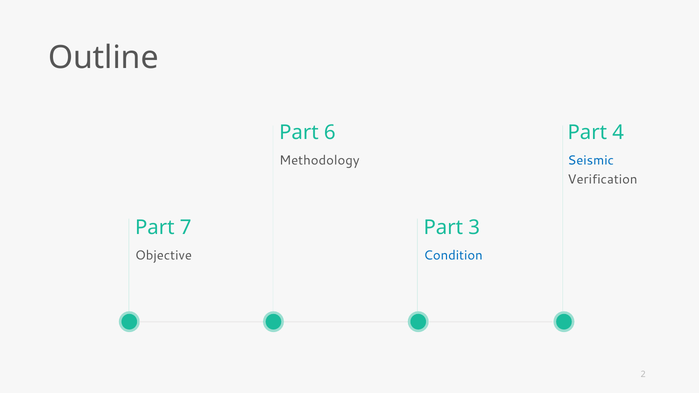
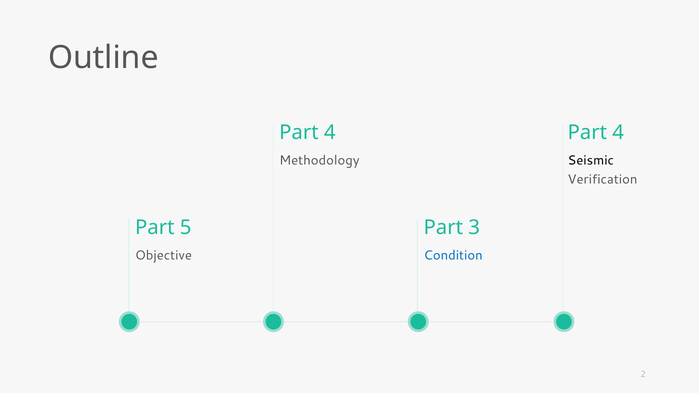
6 at (330, 132): 6 -> 4
Seismic colour: blue -> black
7: 7 -> 5
